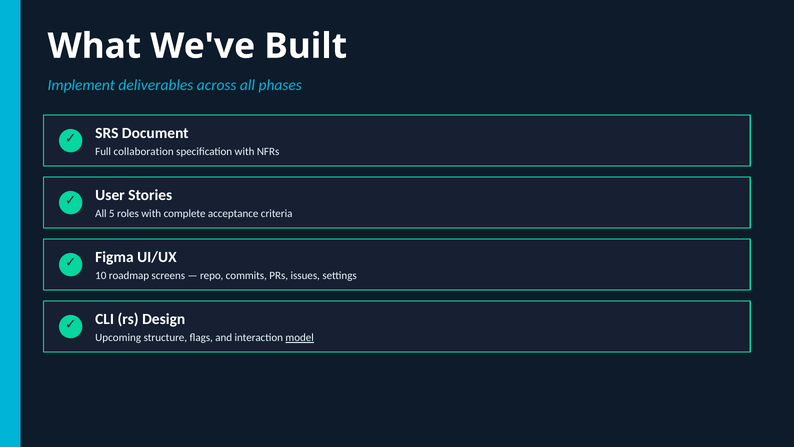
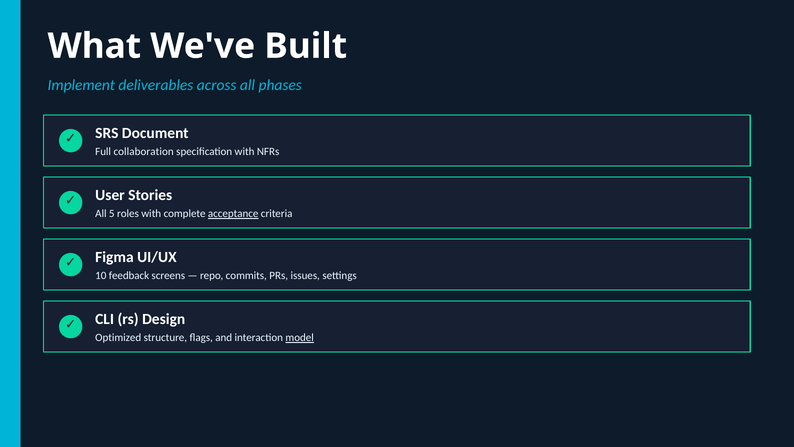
acceptance underline: none -> present
roadmap: roadmap -> feedback
Upcoming: Upcoming -> Optimized
